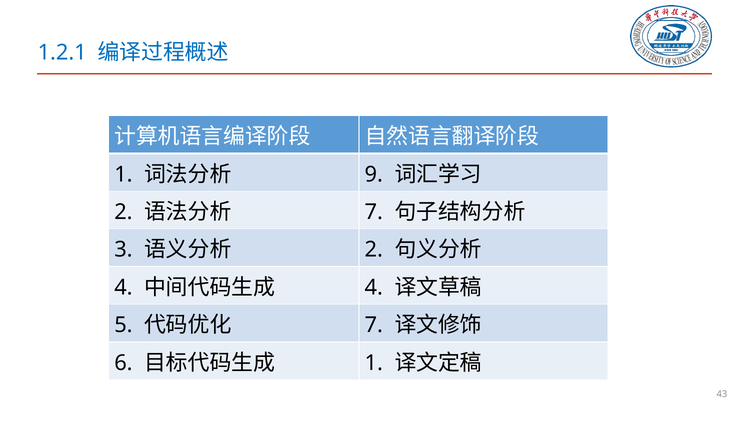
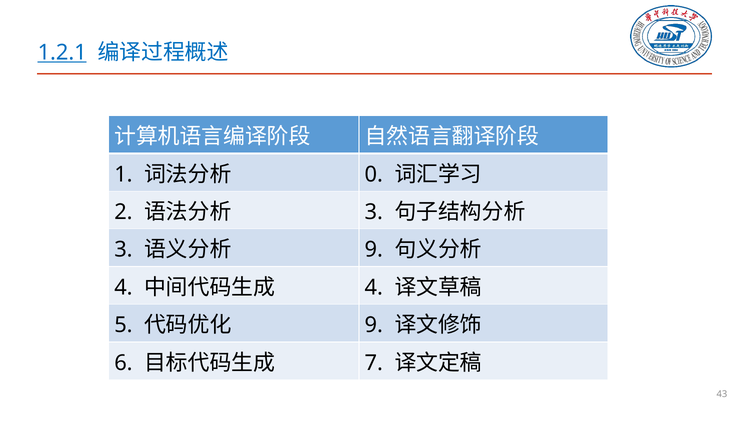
1.2.1 underline: none -> present
9: 9 -> 0
7 at (374, 212): 7 -> 3
2 at (374, 249): 2 -> 9
7 at (374, 325): 7 -> 9
1 at (374, 362): 1 -> 7
